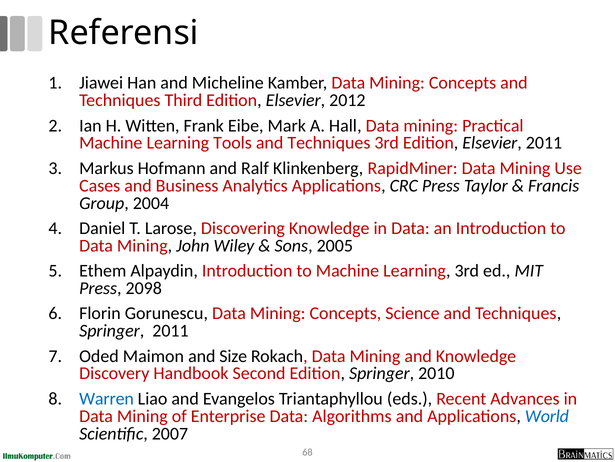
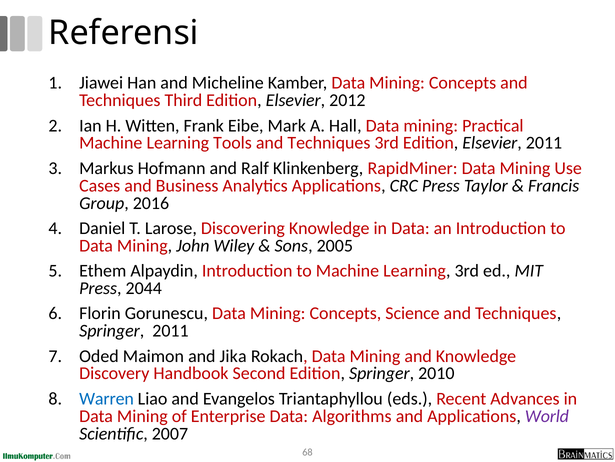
2004: 2004 -> 2016
2098: 2098 -> 2044
Size: Size -> Jika
World colour: blue -> purple
